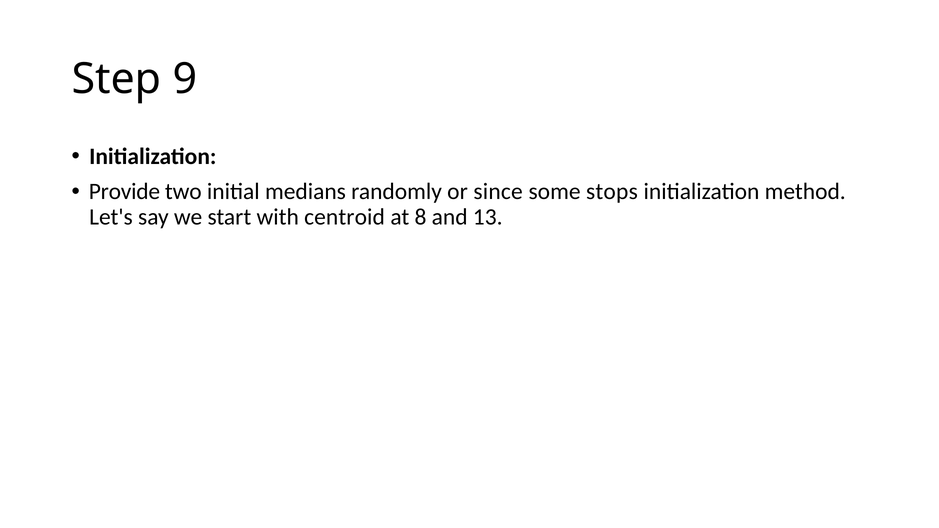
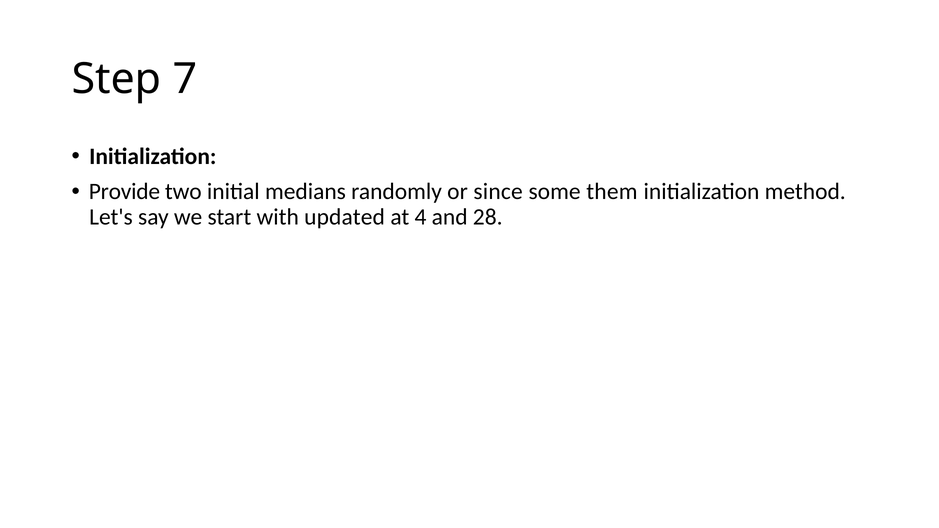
9: 9 -> 7
stops: stops -> them
centroid: centroid -> updated
8: 8 -> 4
13: 13 -> 28
